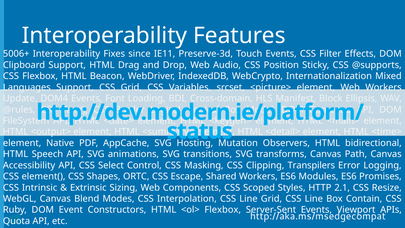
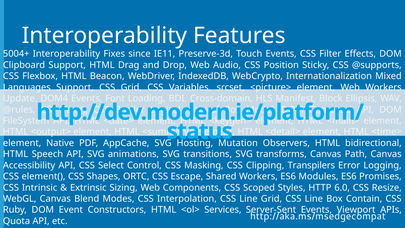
5006+: 5006+ -> 5004+
2.1: 2.1 -> 6.0
<ol> Flexbox: Flexbox -> Services
